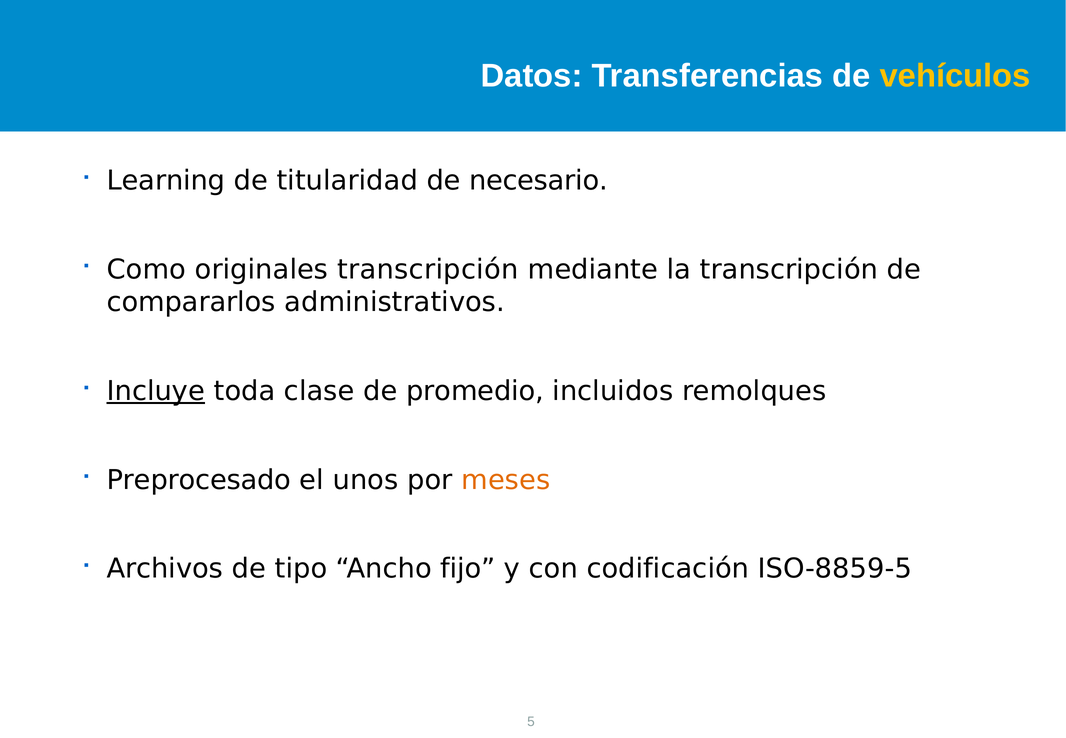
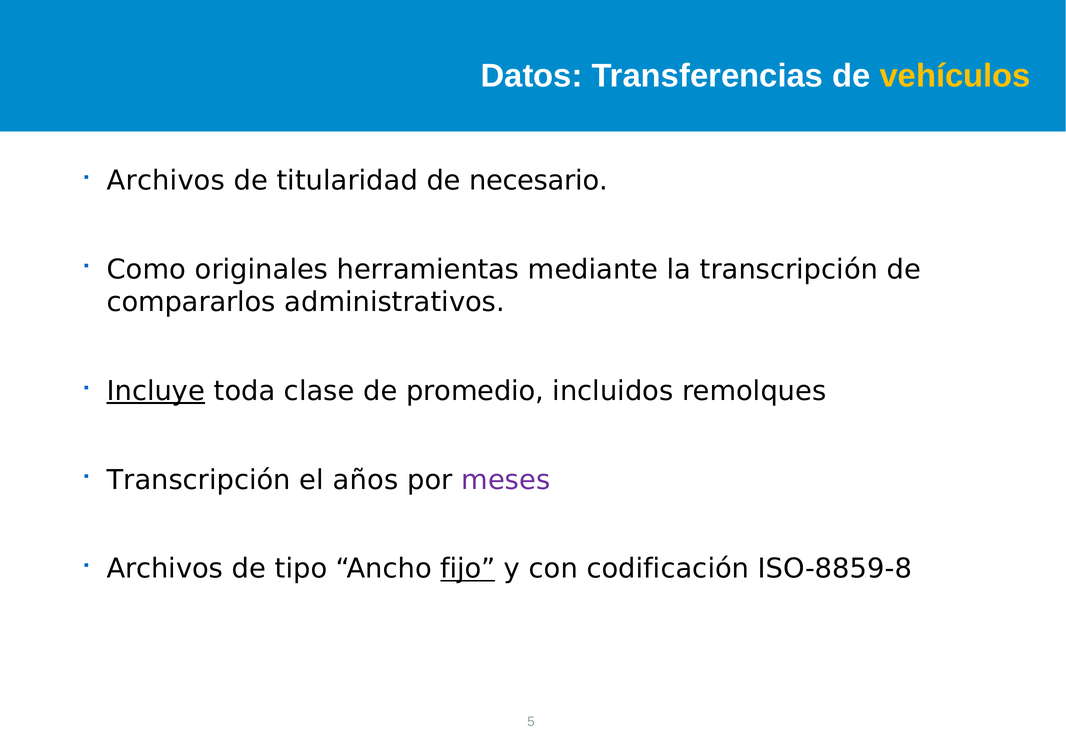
Learning at (166, 181): Learning -> Archivos
originales transcripción: transcripción -> herramientas
Preprocesado at (199, 480): Preprocesado -> Transcripción
unos: unos -> años
meses colour: orange -> purple
fijo underline: none -> present
ISO-8859-5: ISO-8859-5 -> ISO-8859-8
